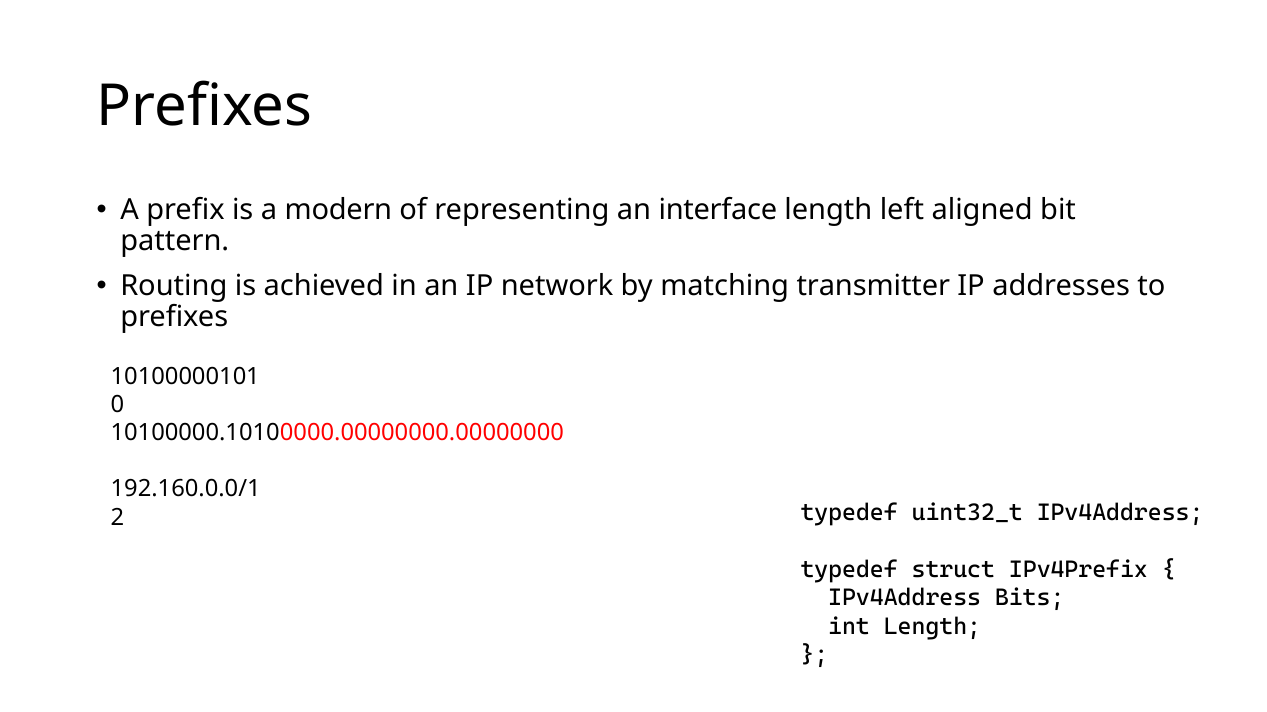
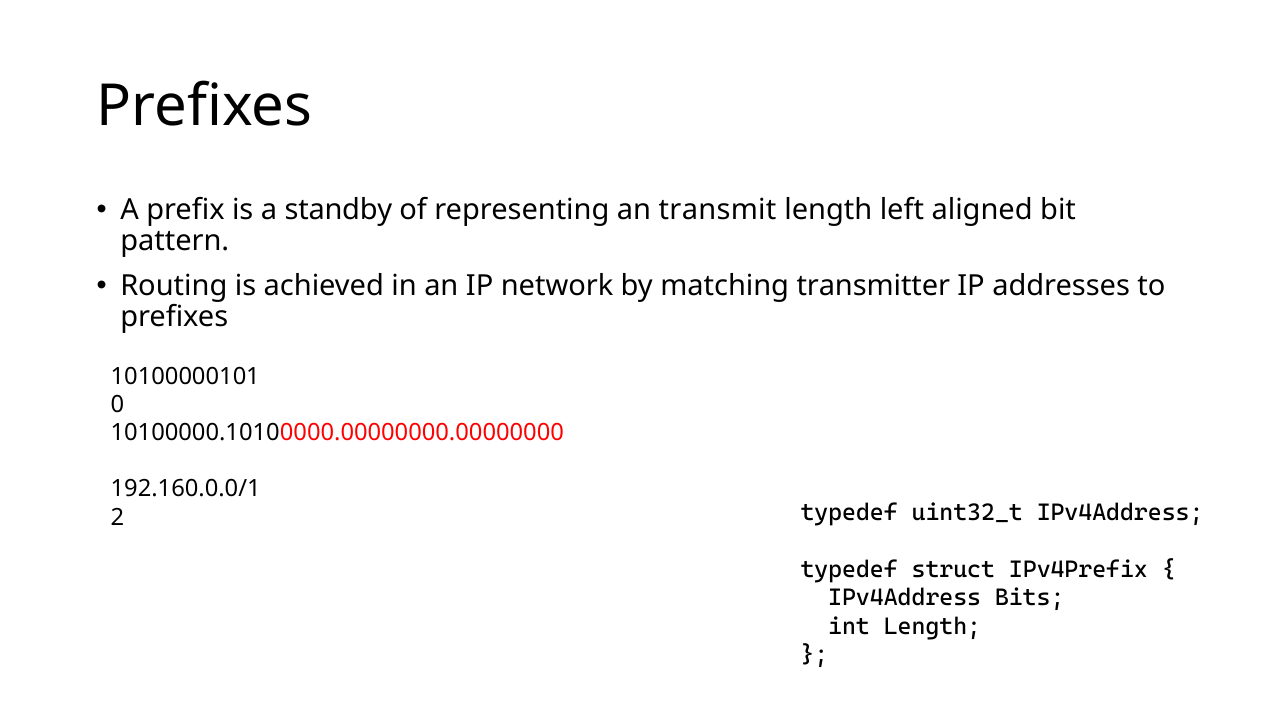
modern: modern -> standby
interface: interface -> transmit
